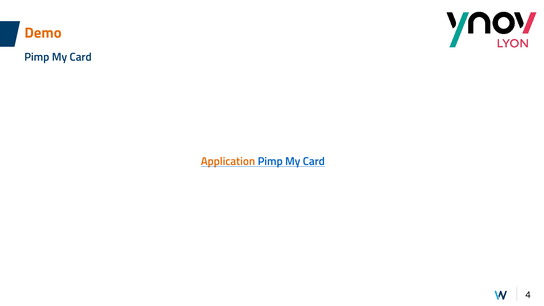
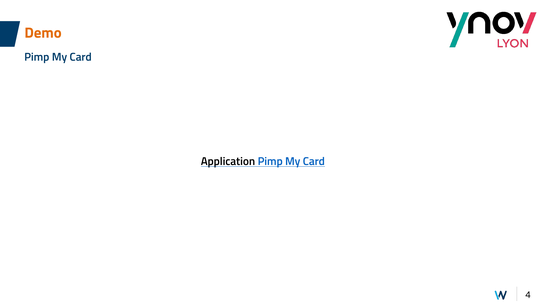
Application colour: orange -> black
